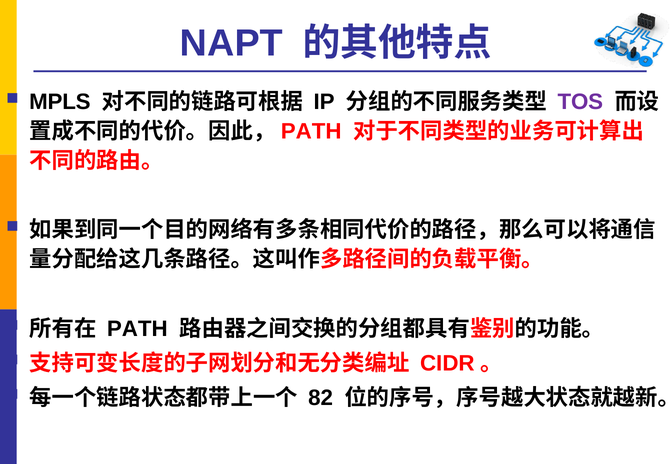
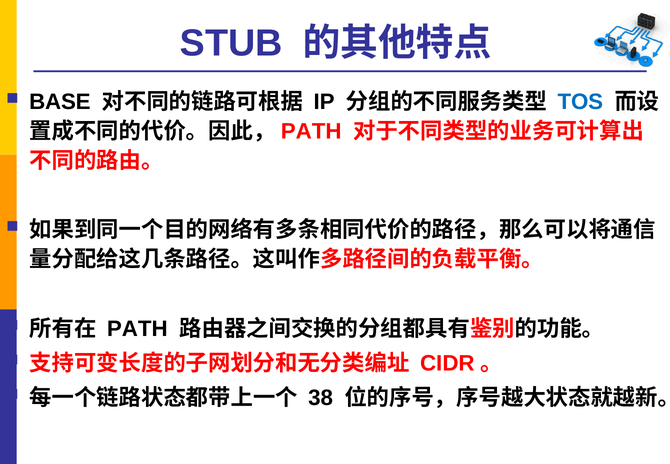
NAPT: NAPT -> STUB
MPLS: MPLS -> BASE
TOS colour: purple -> blue
82: 82 -> 38
